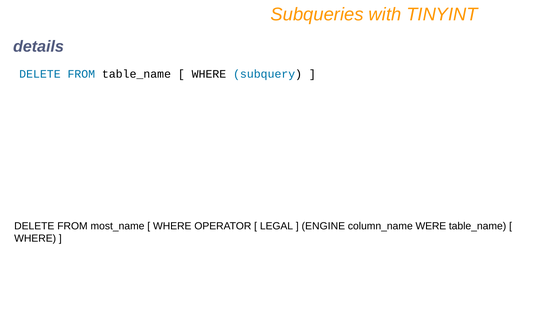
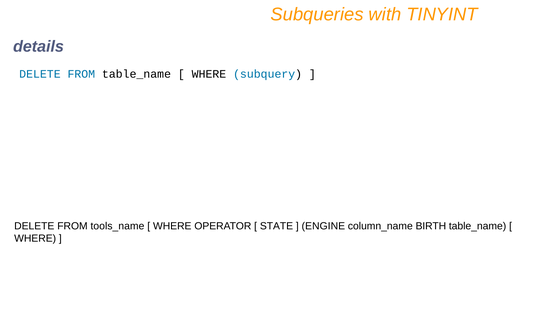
most_name: most_name -> tools_name
LEGAL: LEGAL -> STATE
WERE: WERE -> BIRTH
